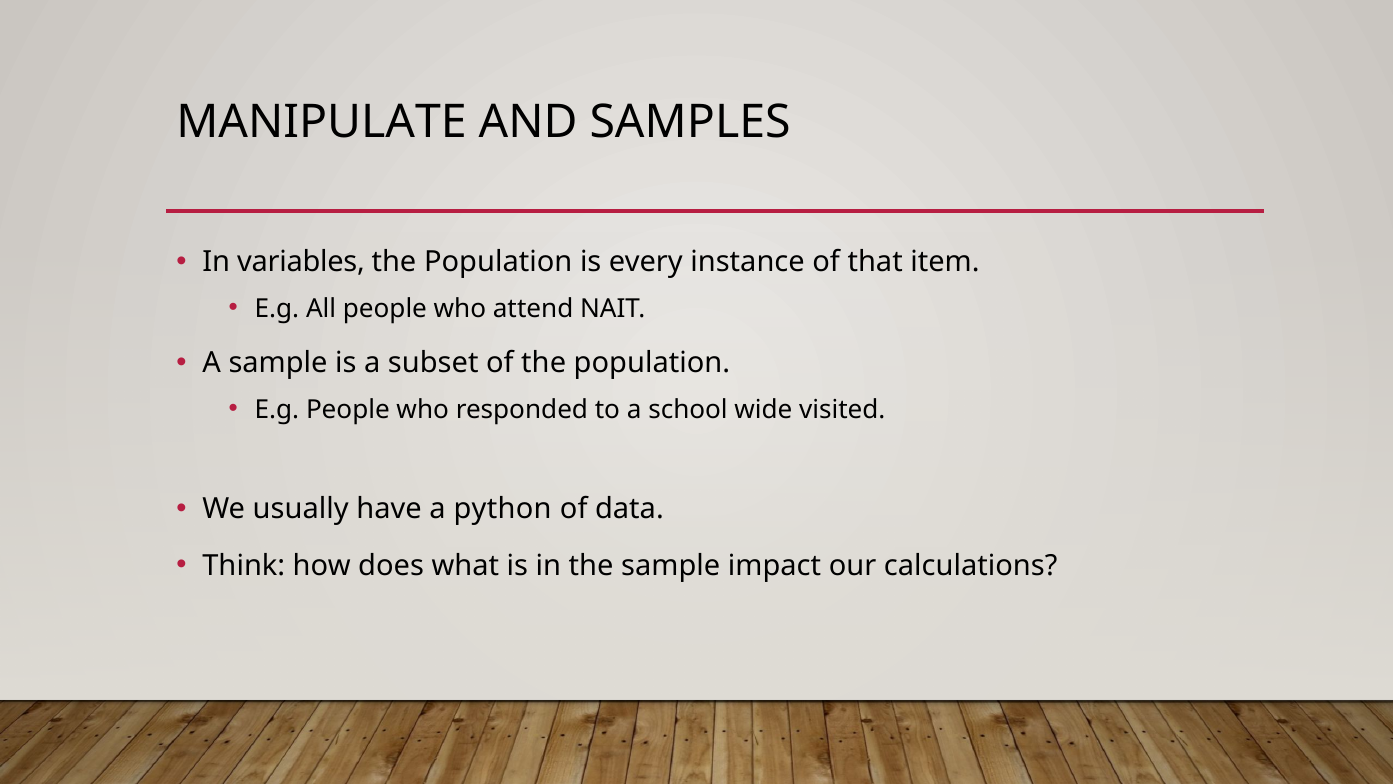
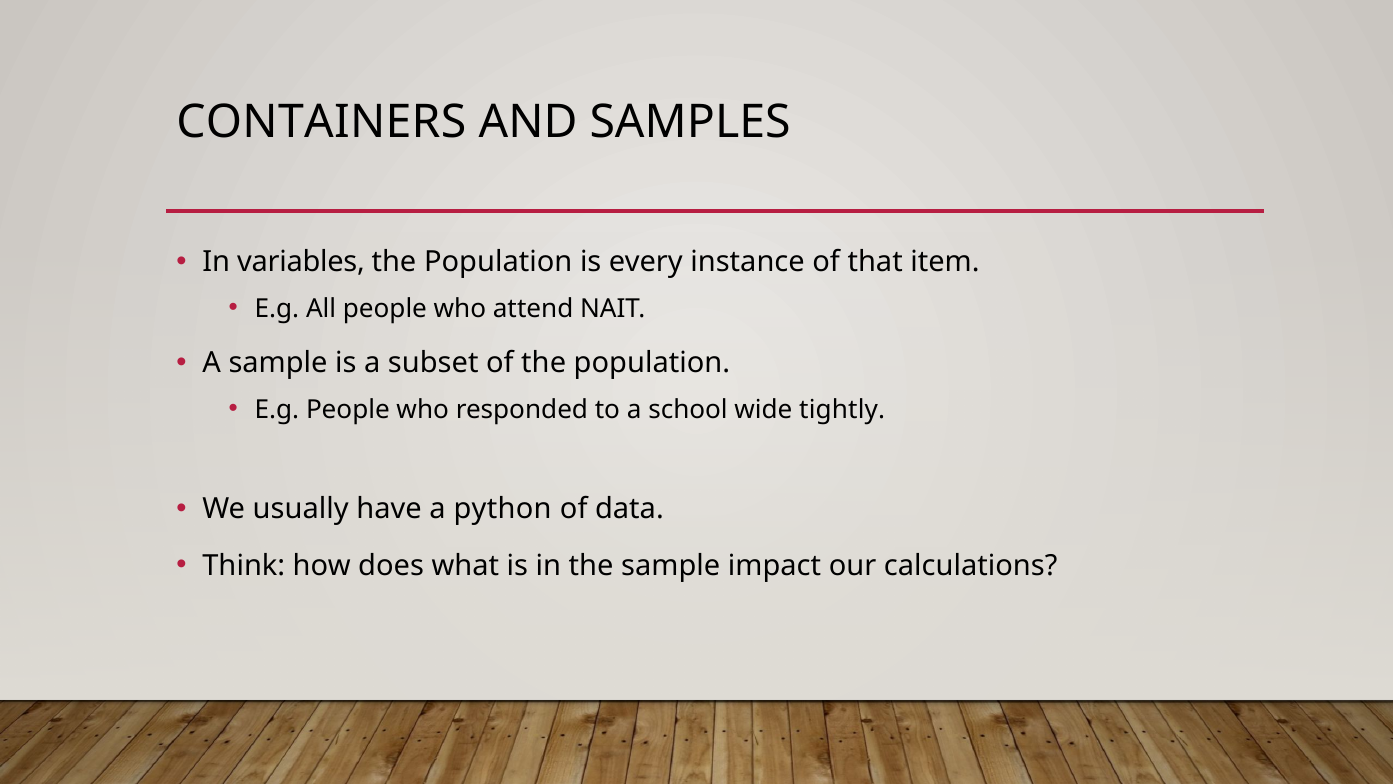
MANIPULATE: MANIPULATE -> CONTAINERS
visited: visited -> tightly
